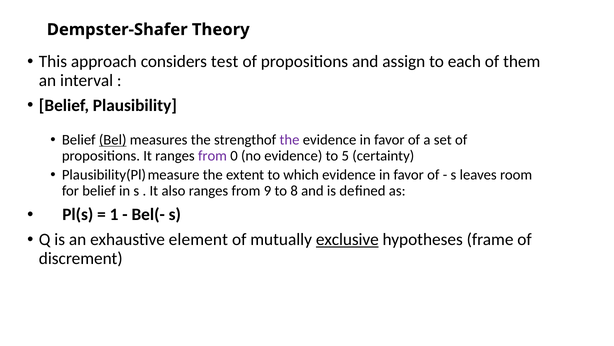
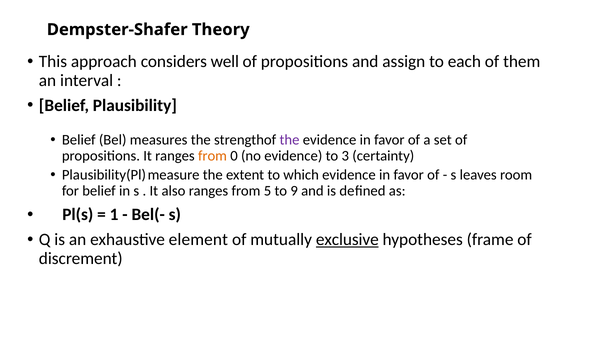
test: test -> well
Bel underline: present -> none
from at (213, 156) colour: purple -> orange
5: 5 -> 3
9: 9 -> 5
8: 8 -> 9
